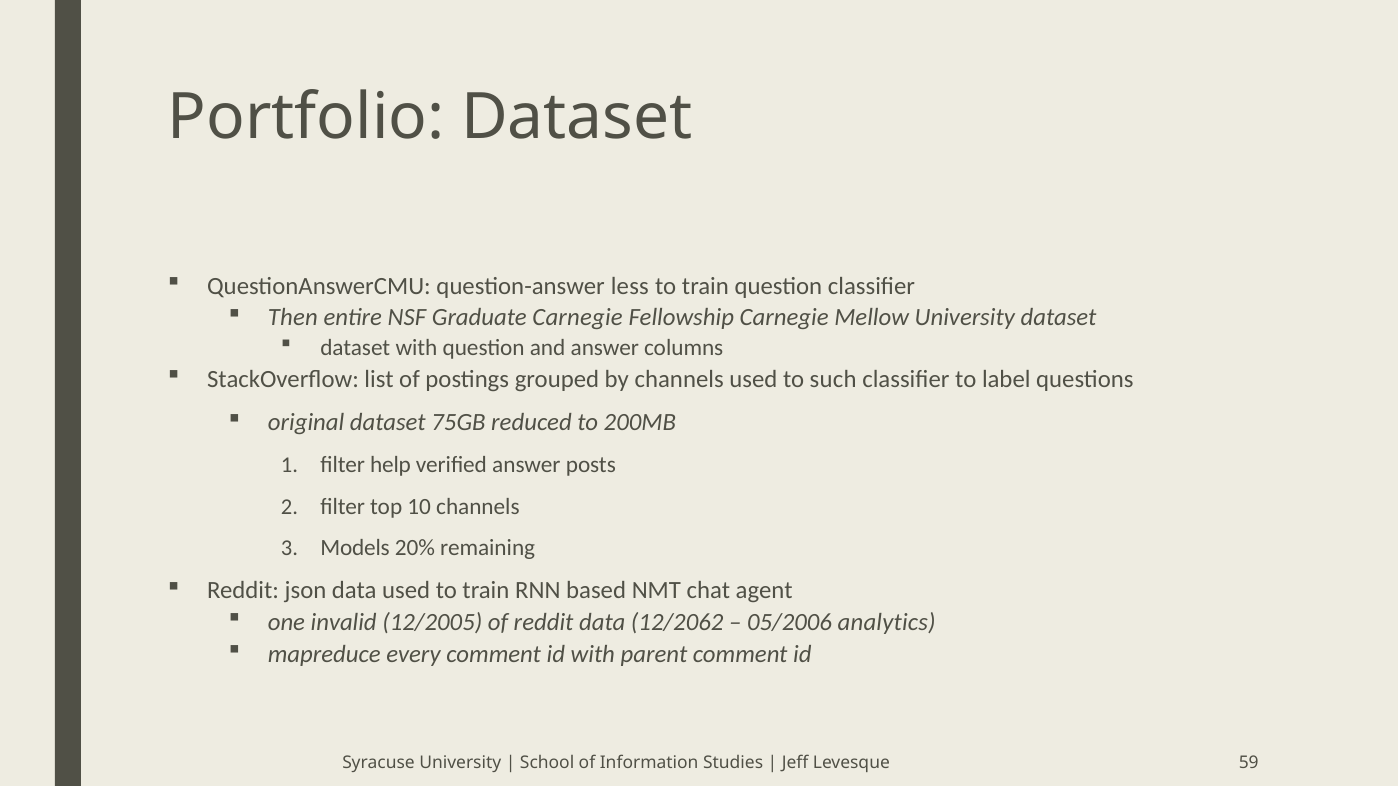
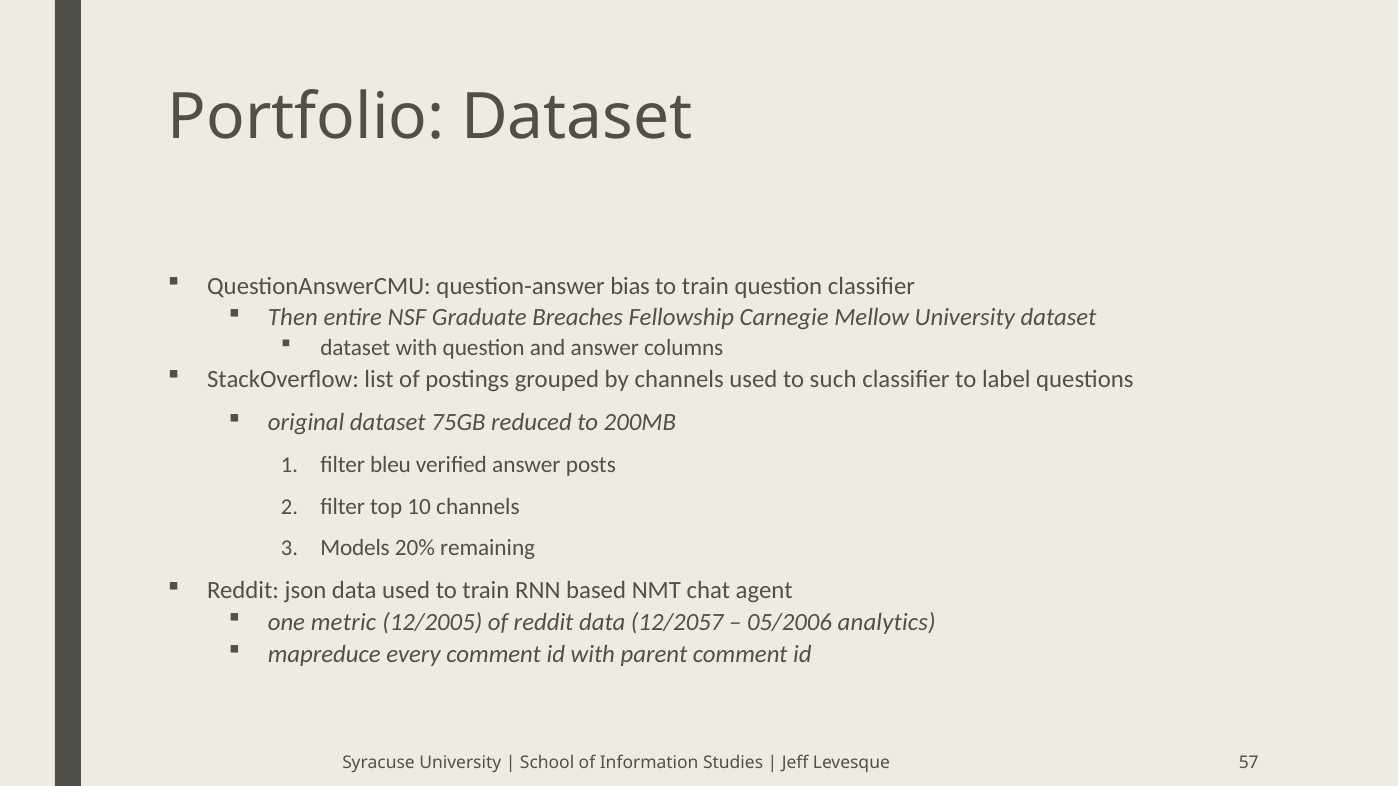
less: less -> bias
Graduate Carnegie: Carnegie -> Breaches
help: help -> bleu
invalid: invalid -> metric
12/2062: 12/2062 -> 12/2057
59: 59 -> 57
